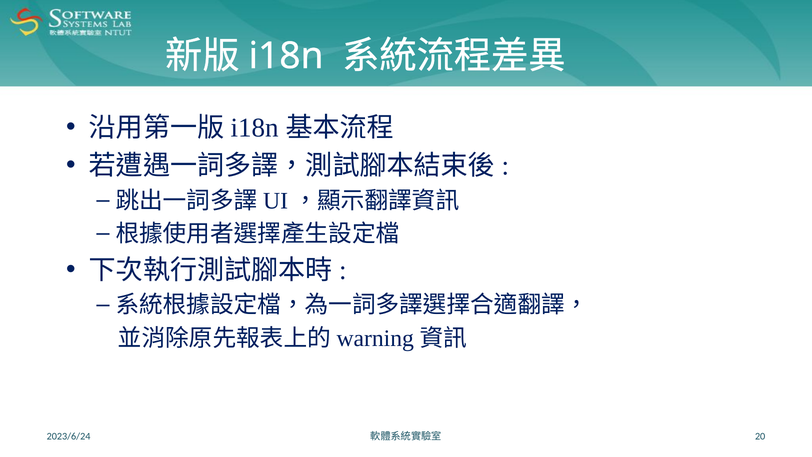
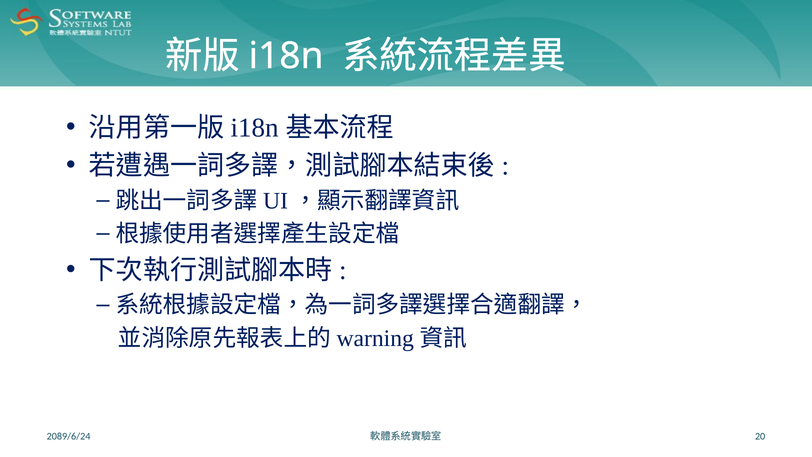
2023/6/24: 2023/6/24 -> 2089/6/24
